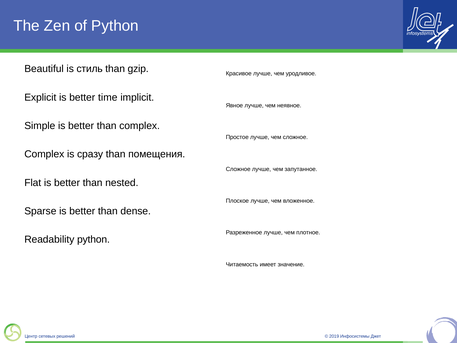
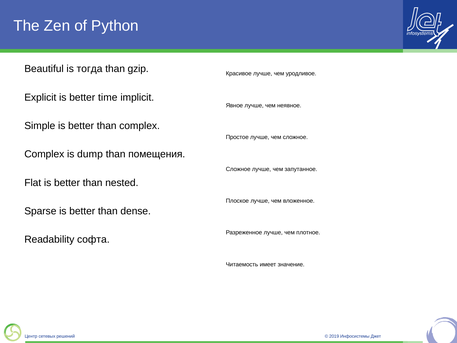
стиль: стиль -> тогда
сразу: сразу -> dump
Readability python: python -> софта
